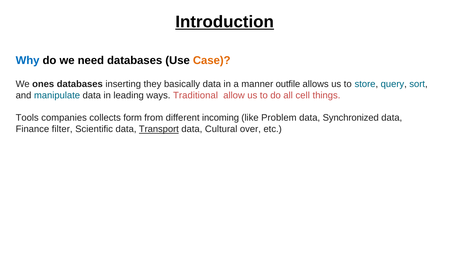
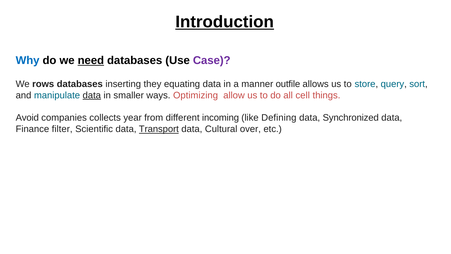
need underline: none -> present
Case colour: orange -> purple
ones: ones -> rows
basically: basically -> equating
data at (92, 95) underline: none -> present
leading: leading -> smaller
Traditional: Traditional -> Optimizing
Tools: Tools -> Avoid
form: form -> year
Problem: Problem -> Defining
